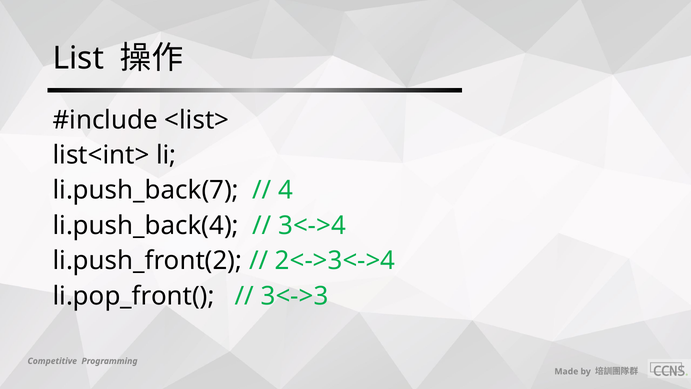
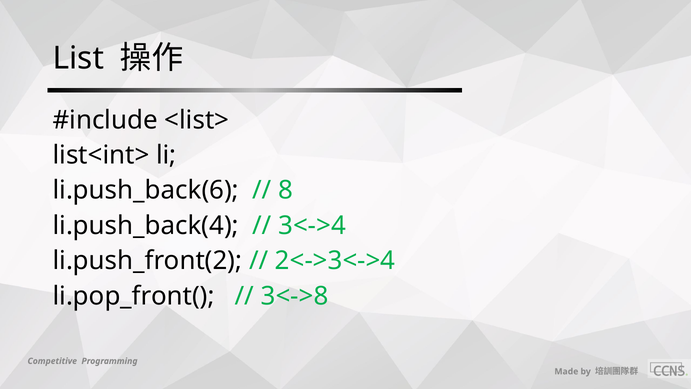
li.push_back(7: li.push_back(7 -> li.push_back(6
4: 4 -> 8
3<->3: 3<->3 -> 3<->8
